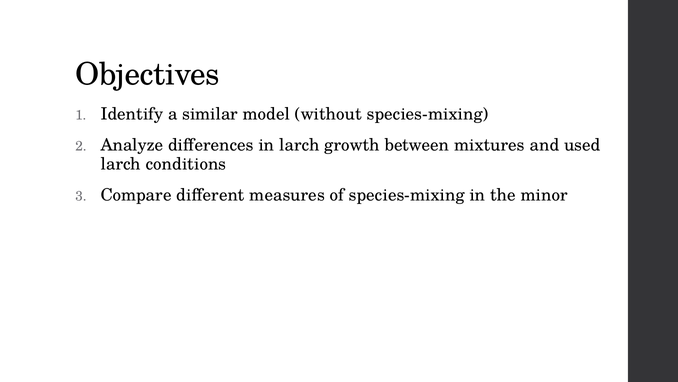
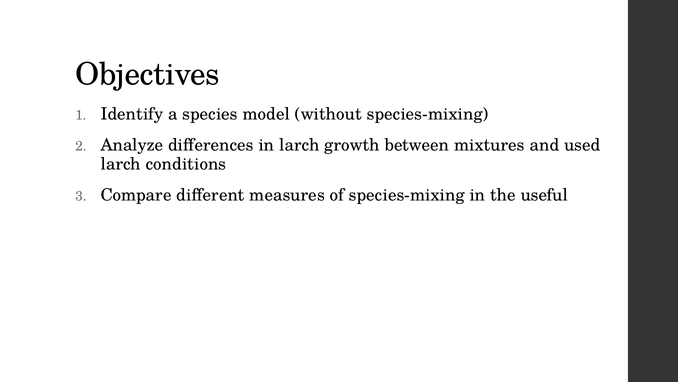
similar: similar -> species
minor: minor -> useful
